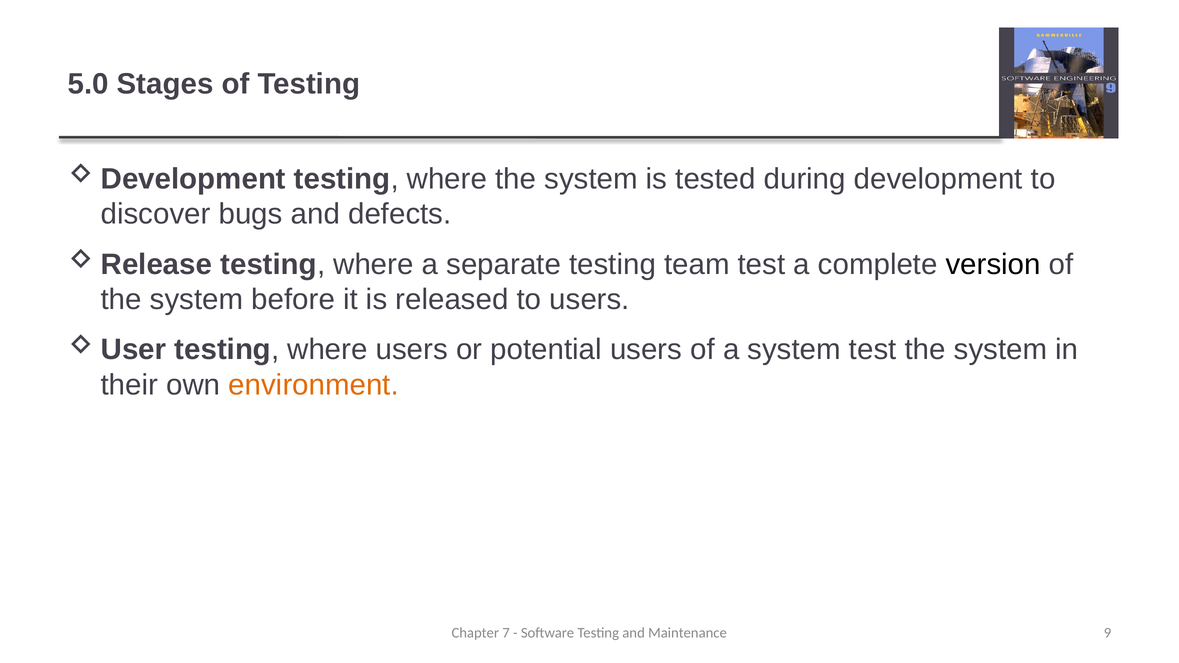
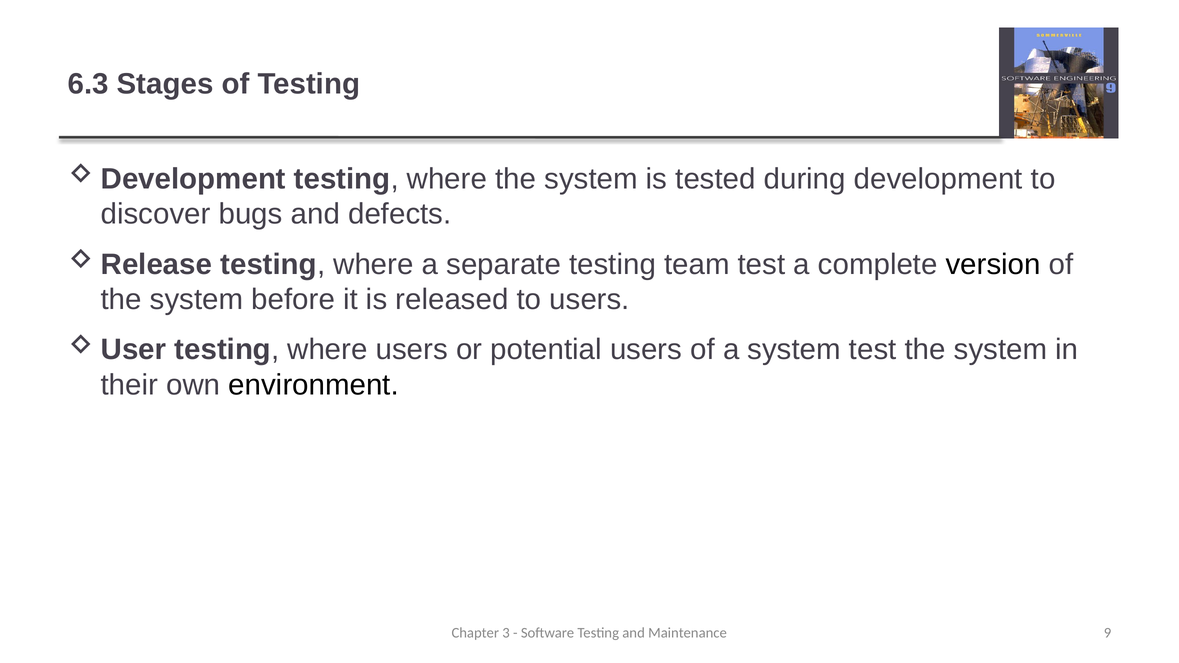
5.0: 5.0 -> 6.3
environment colour: orange -> black
7: 7 -> 3
